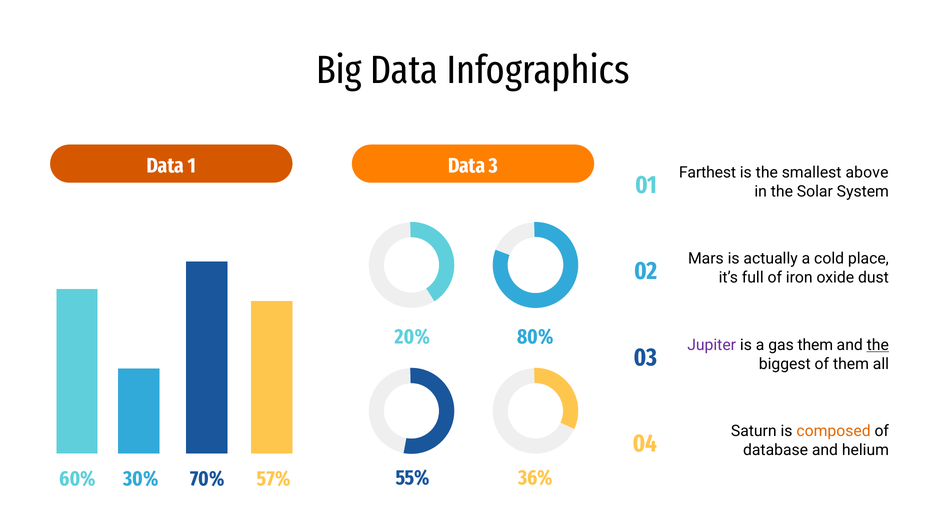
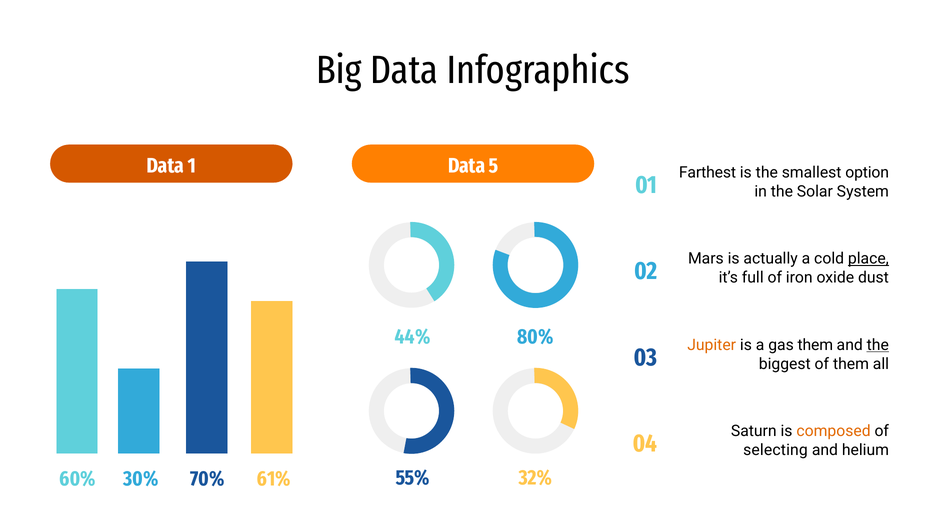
3: 3 -> 5
above: above -> option
place underline: none -> present
20%: 20% -> 44%
Jupiter colour: purple -> orange
database: database -> selecting
36%: 36% -> 32%
57%: 57% -> 61%
